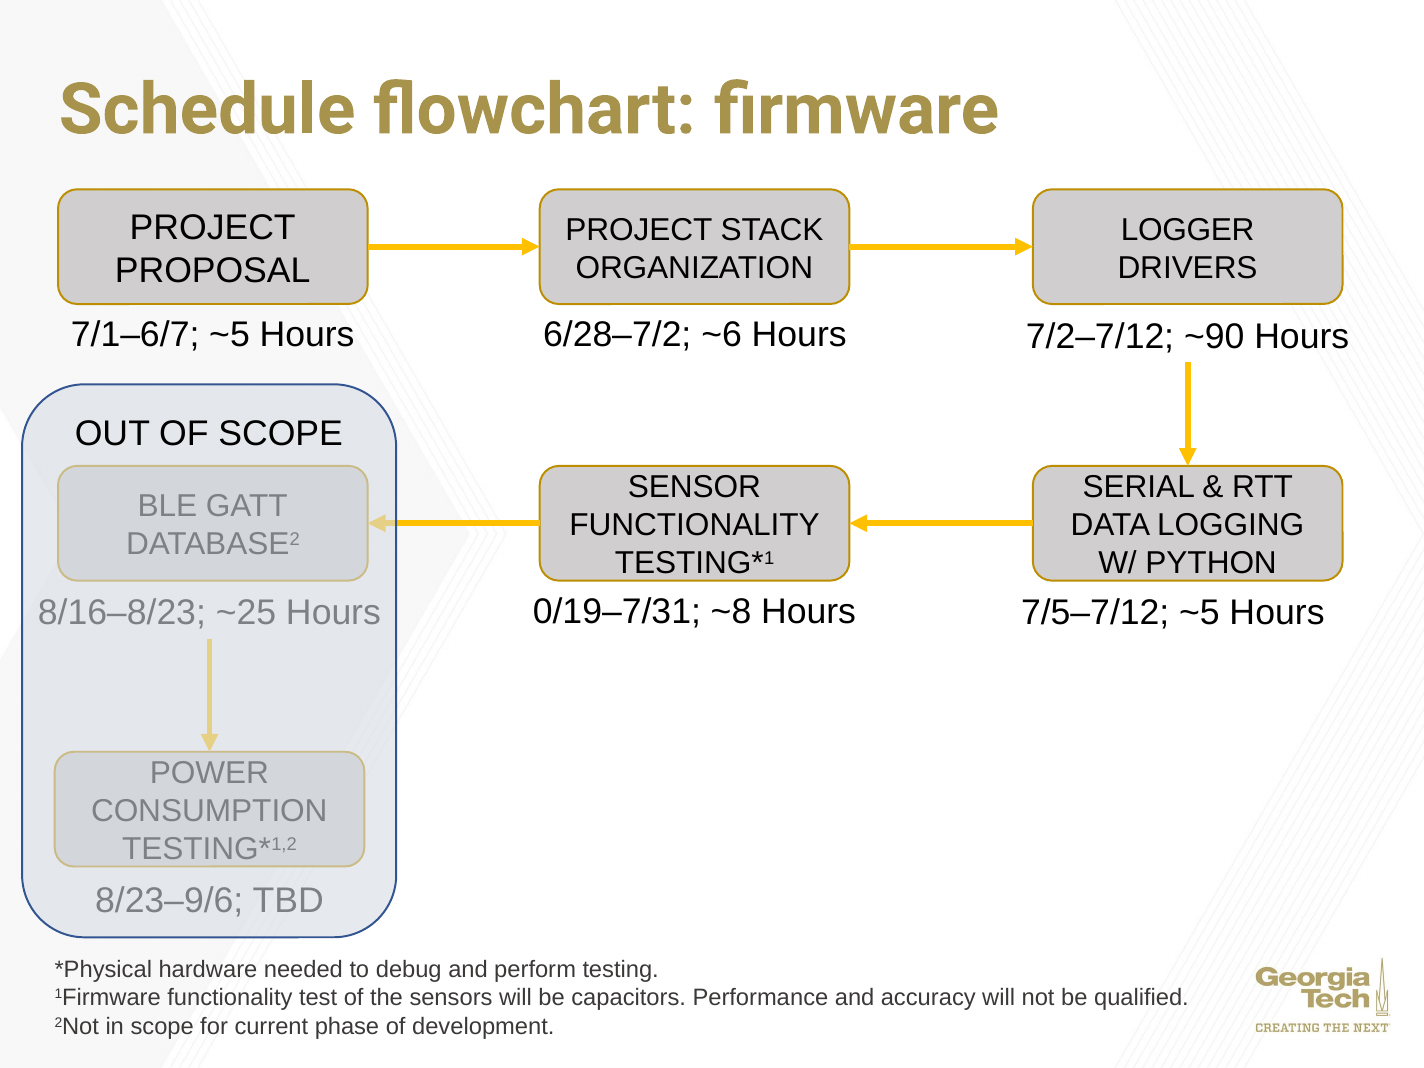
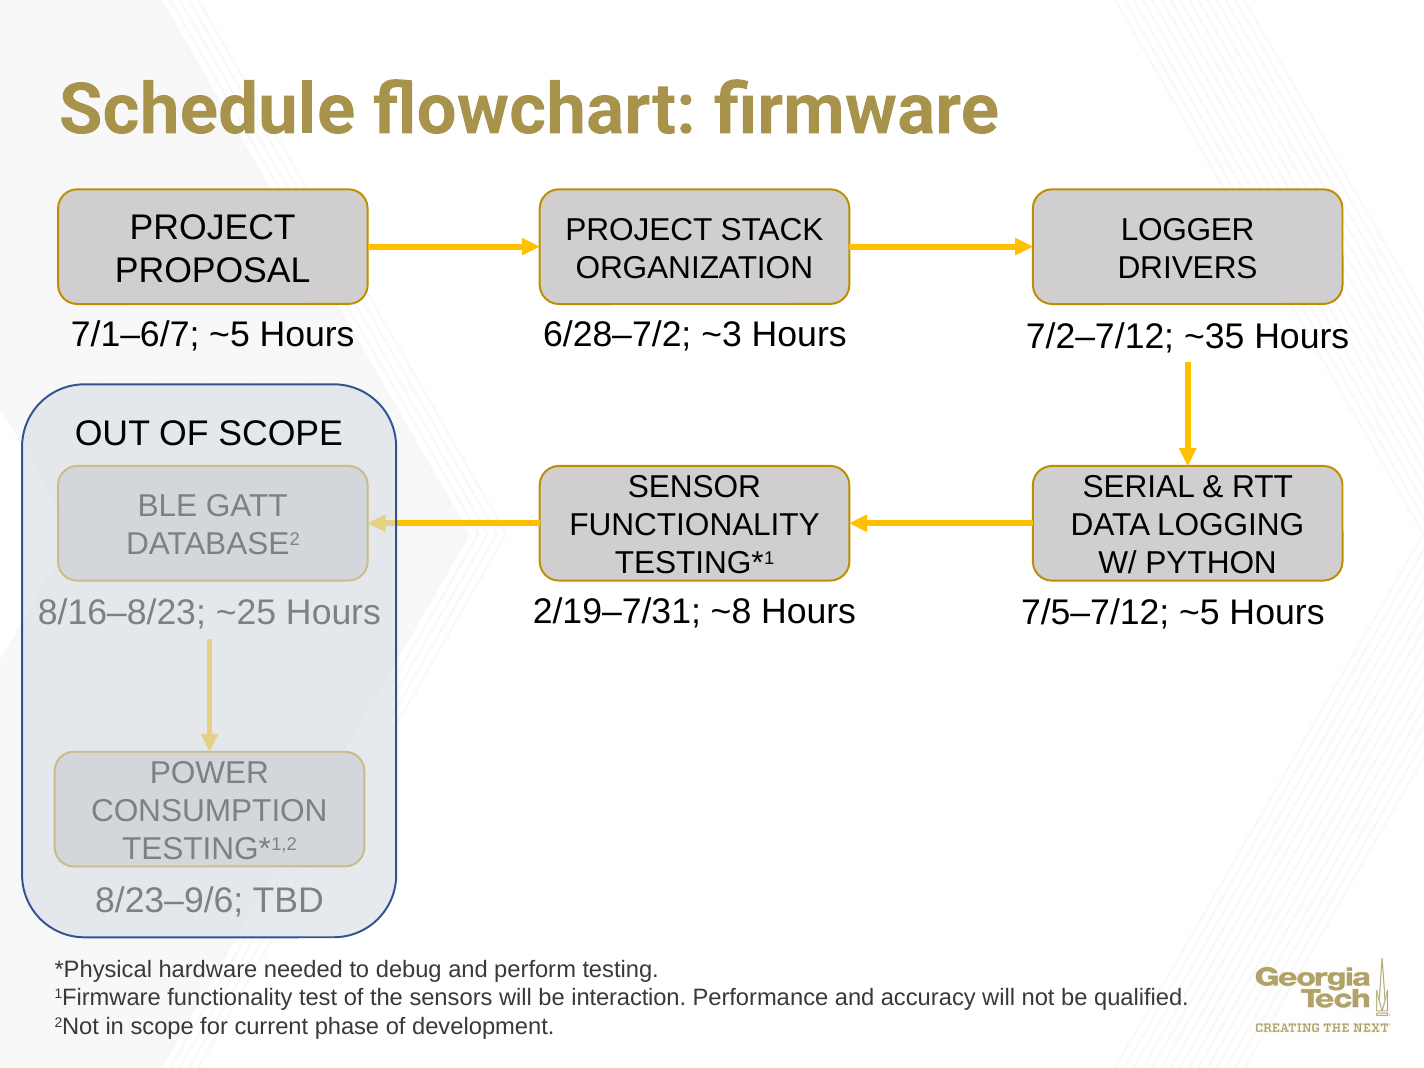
~6: ~6 -> ~3
~90: ~90 -> ~35
0/19–7/31: 0/19–7/31 -> 2/19–7/31
capacitors: capacitors -> interaction
